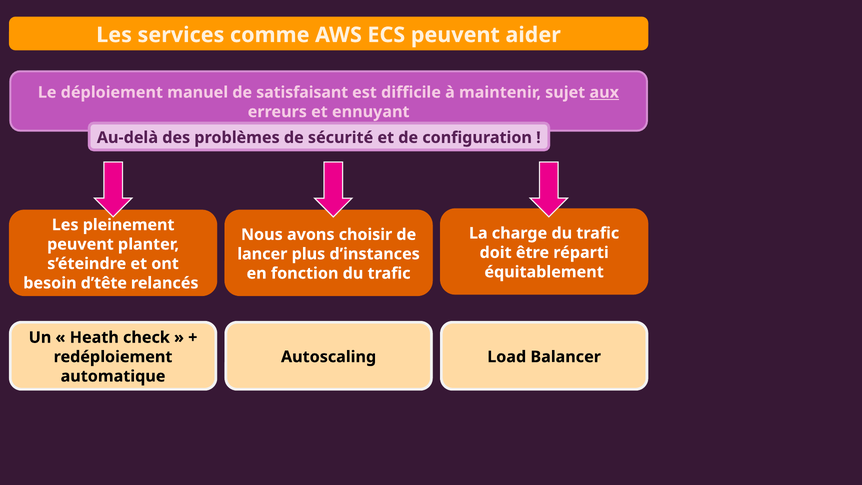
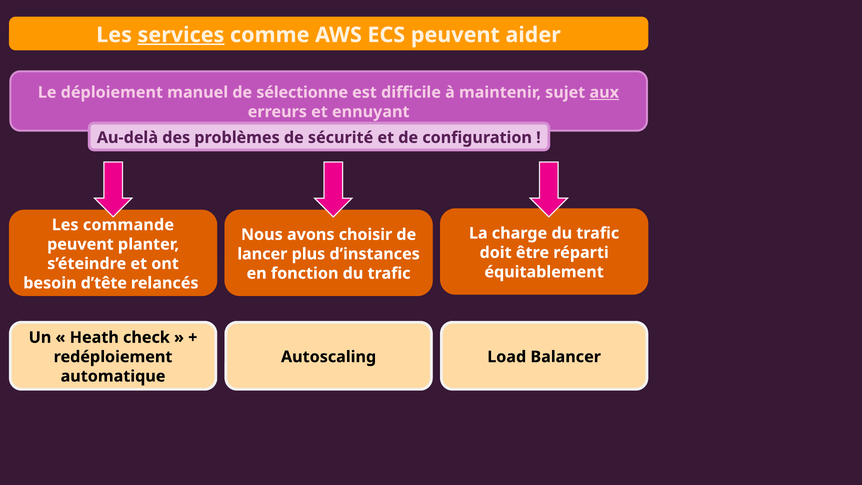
services underline: none -> present
satisfaisant: satisfaisant -> sélectionne
pleinement: pleinement -> commande
